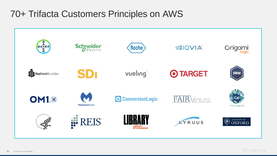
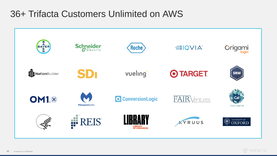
70+: 70+ -> 36+
Principles: Principles -> Unlimited
